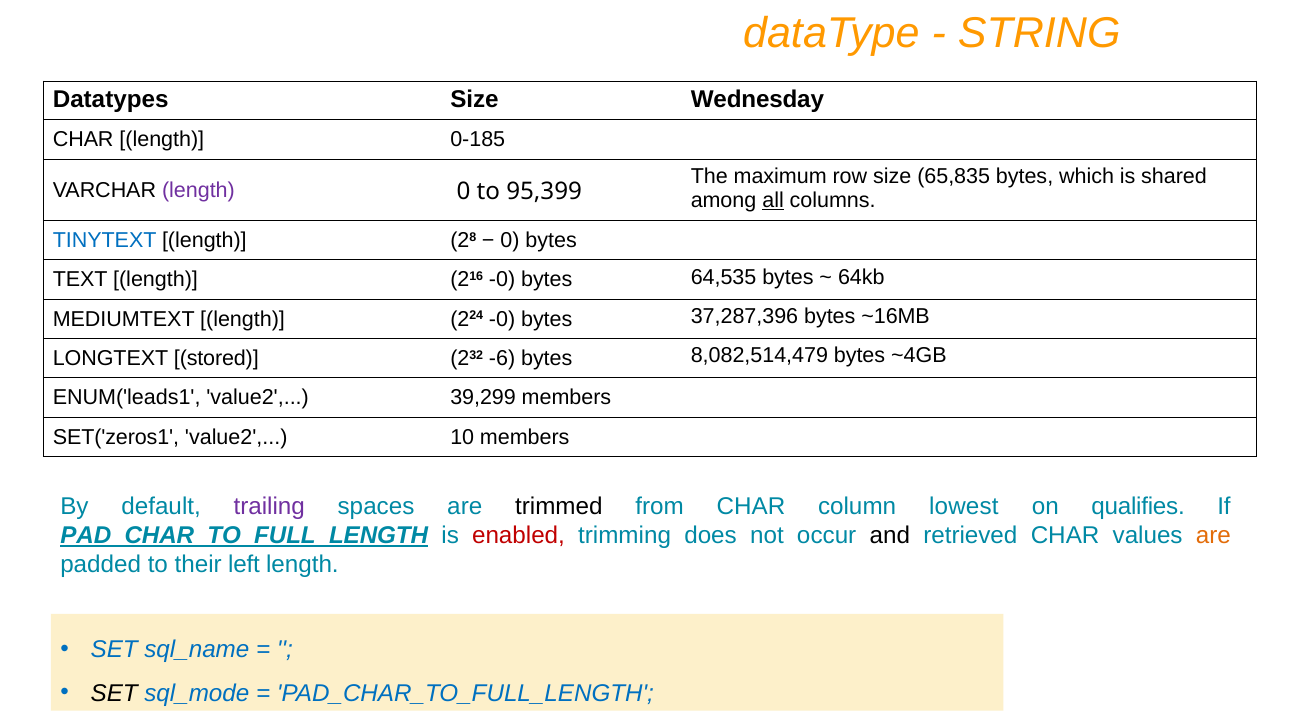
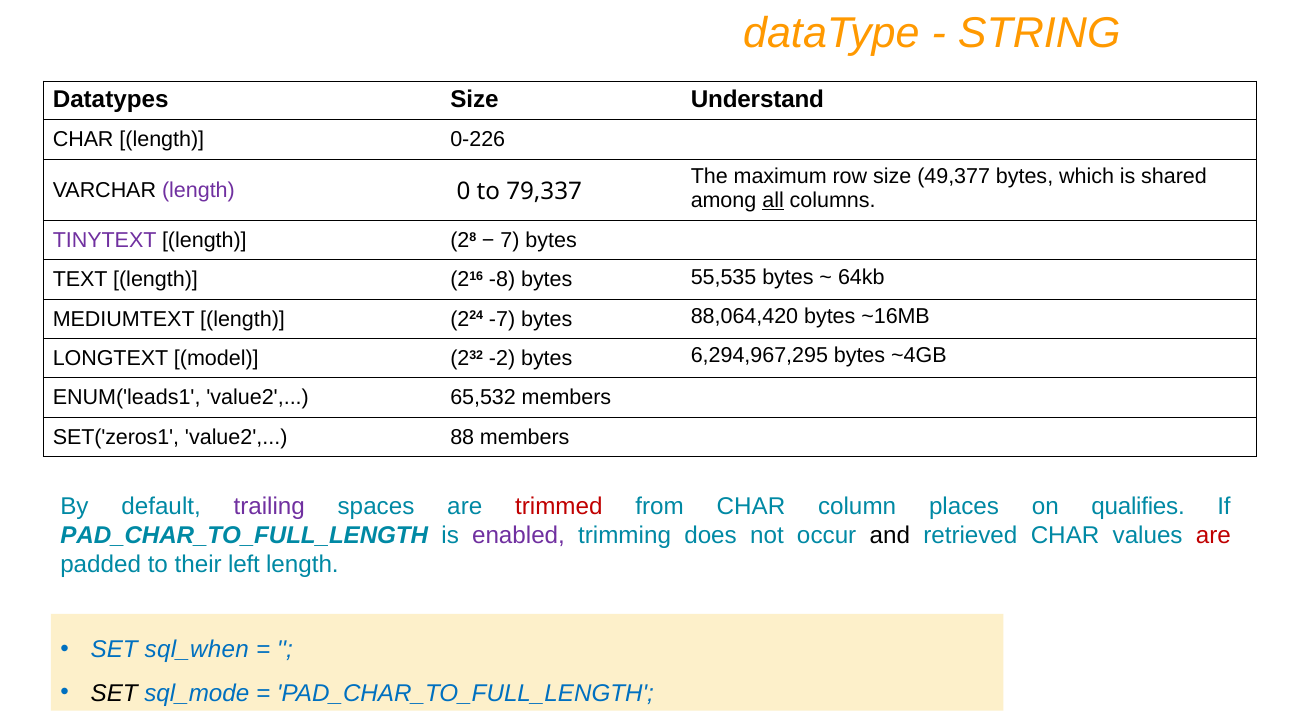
Wednesday: Wednesday -> Understand
0-185: 0-185 -> 0-226
65,835: 65,835 -> 49,377
95,399: 95,399 -> 79,337
TINYTEXT colour: blue -> purple
0 at (510, 240): 0 -> 7
216 -0: -0 -> -8
64,535: 64,535 -> 55,535
224 -0: -0 -> -7
37,287,396: 37,287,396 -> 88,064,420
stored: stored -> model
-6: -6 -> -2
8,082,514,479: 8,082,514,479 -> 6,294,967,295
39,299: 39,299 -> 65,532
10: 10 -> 88
trimmed colour: black -> red
lowest: lowest -> places
PAD_CHAR_TO_FULL_LENGTH at (244, 535) underline: present -> none
enabled colour: red -> purple
are at (1213, 535) colour: orange -> red
sql_name: sql_name -> sql_when
